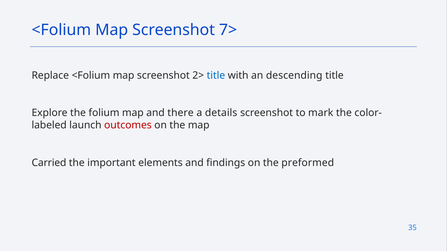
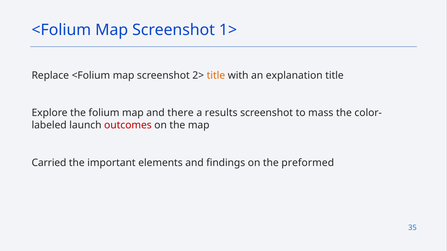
7>: 7> -> 1>
title at (216, 75) colour: blue -> orange
descending: descending -> explanation
details: details -> results
mark: mark -> mass
